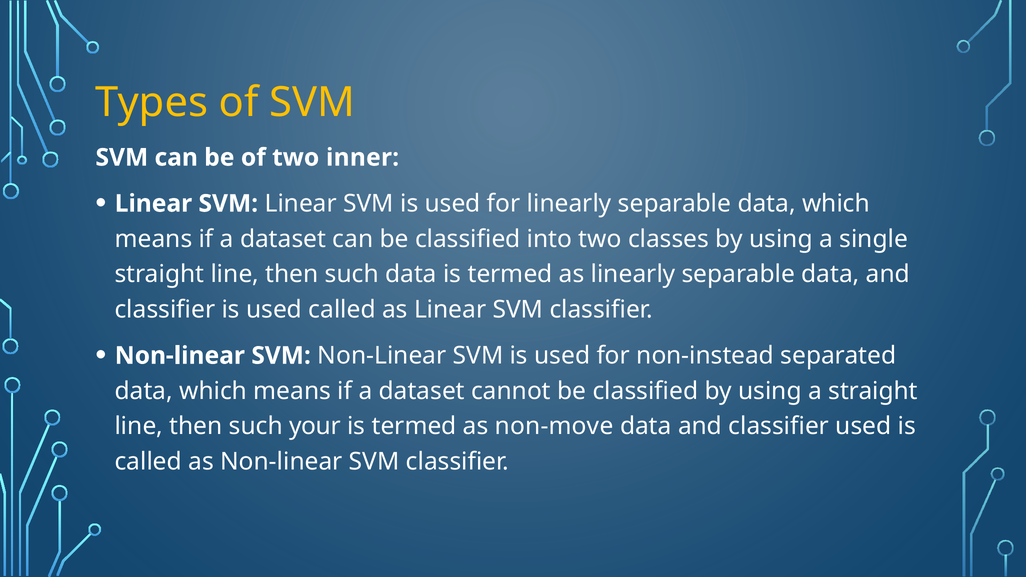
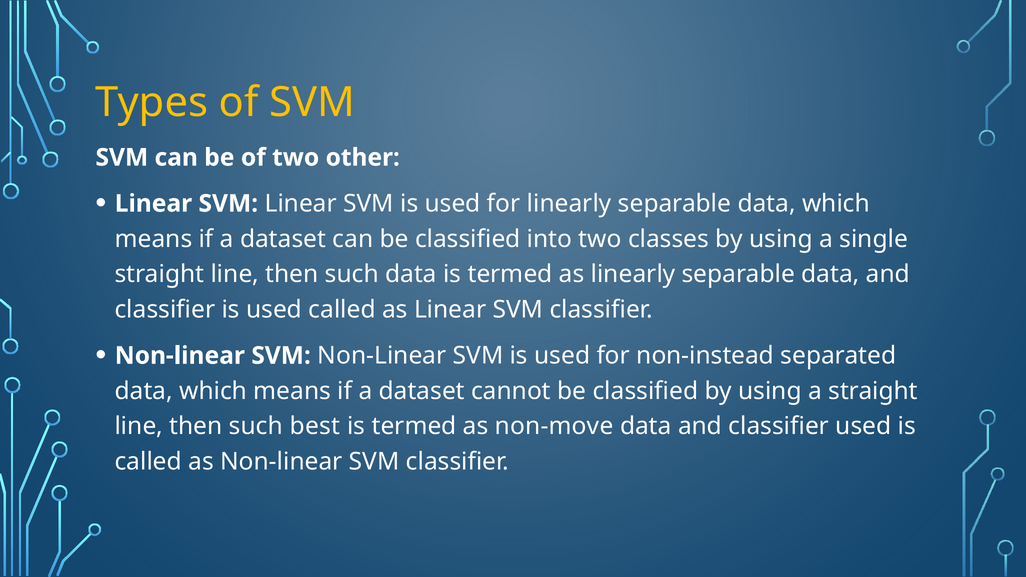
inner: inner -> other
your: your -> best
